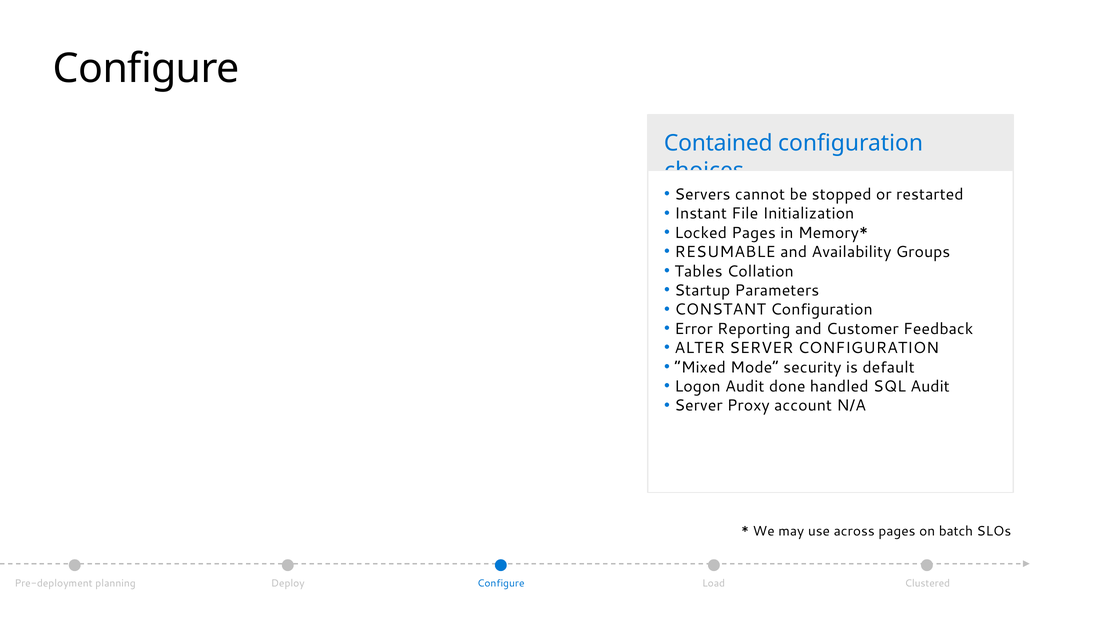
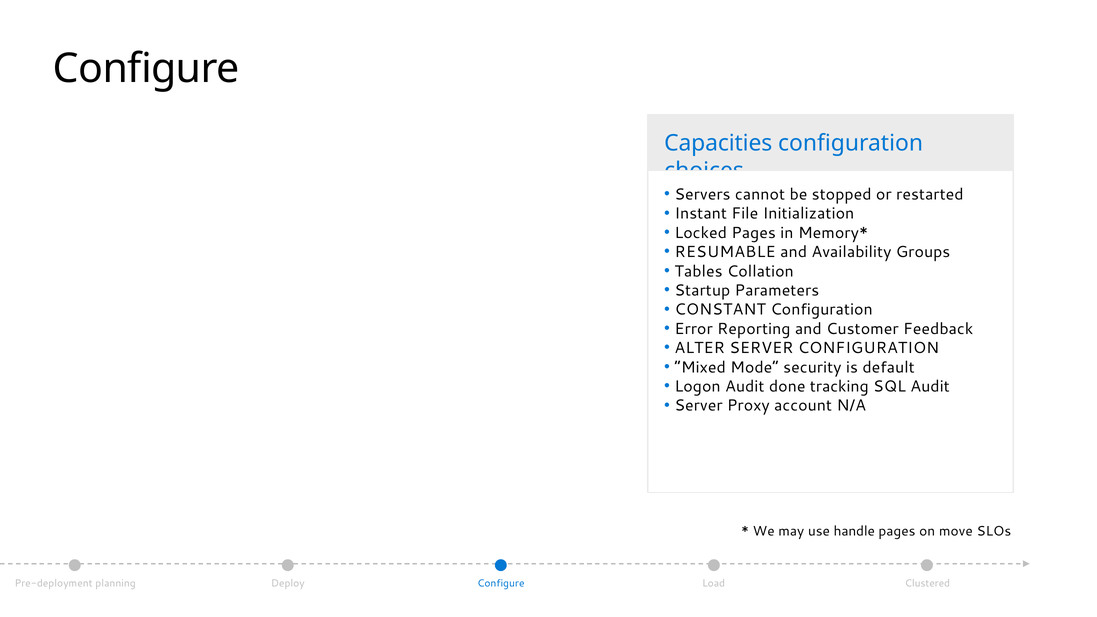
Contained: Contained -> Capacities
handled: handled -> tracking
across: across -> handle
batch: batch -> move
